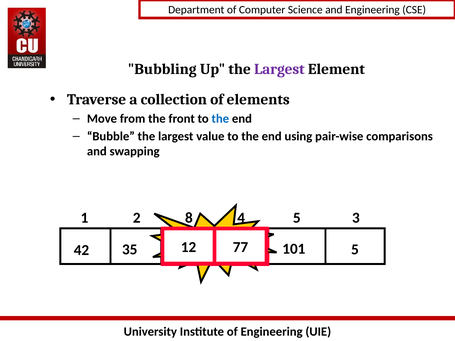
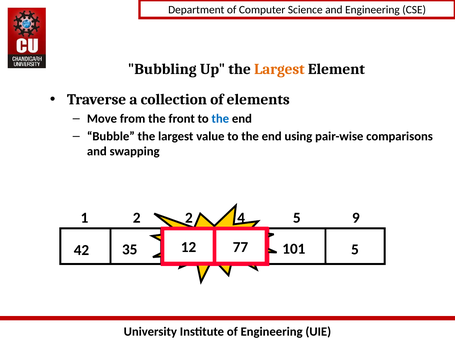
Largest at (279, 69) colour: purple -> orange
2 8: 8 -> 2
3: 3 -> 9
